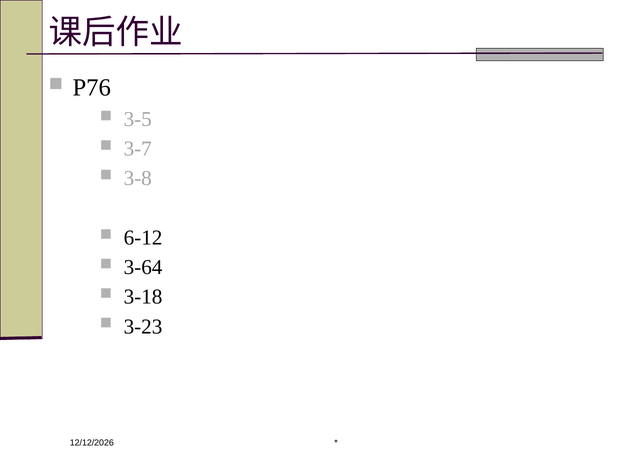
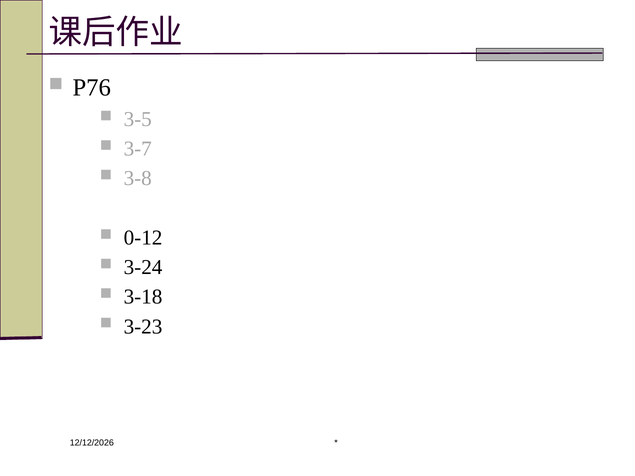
6-12: 6-12 -> 0-12
3-64: 3-64 -> 3-24
